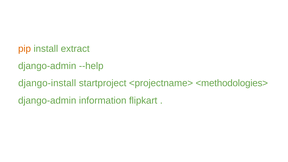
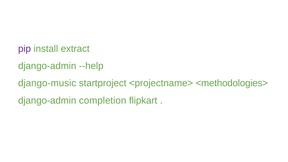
pip colour: orange -> purple
django-install: django-install -> django-music
information: information -> completion
